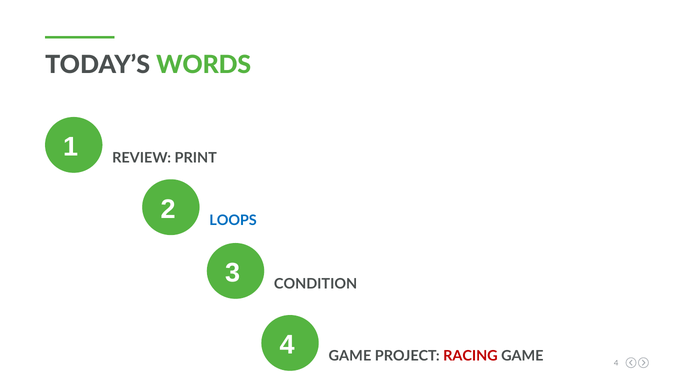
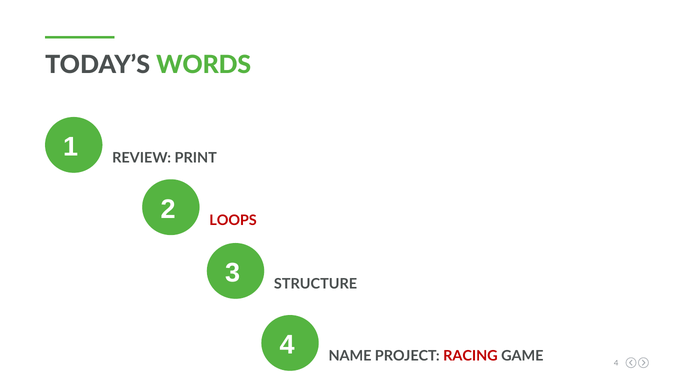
LOOPS colour: blue -> red
CONDITION: CONDITION -> STRUCTURE
4 GAME: GAME -> NAME
